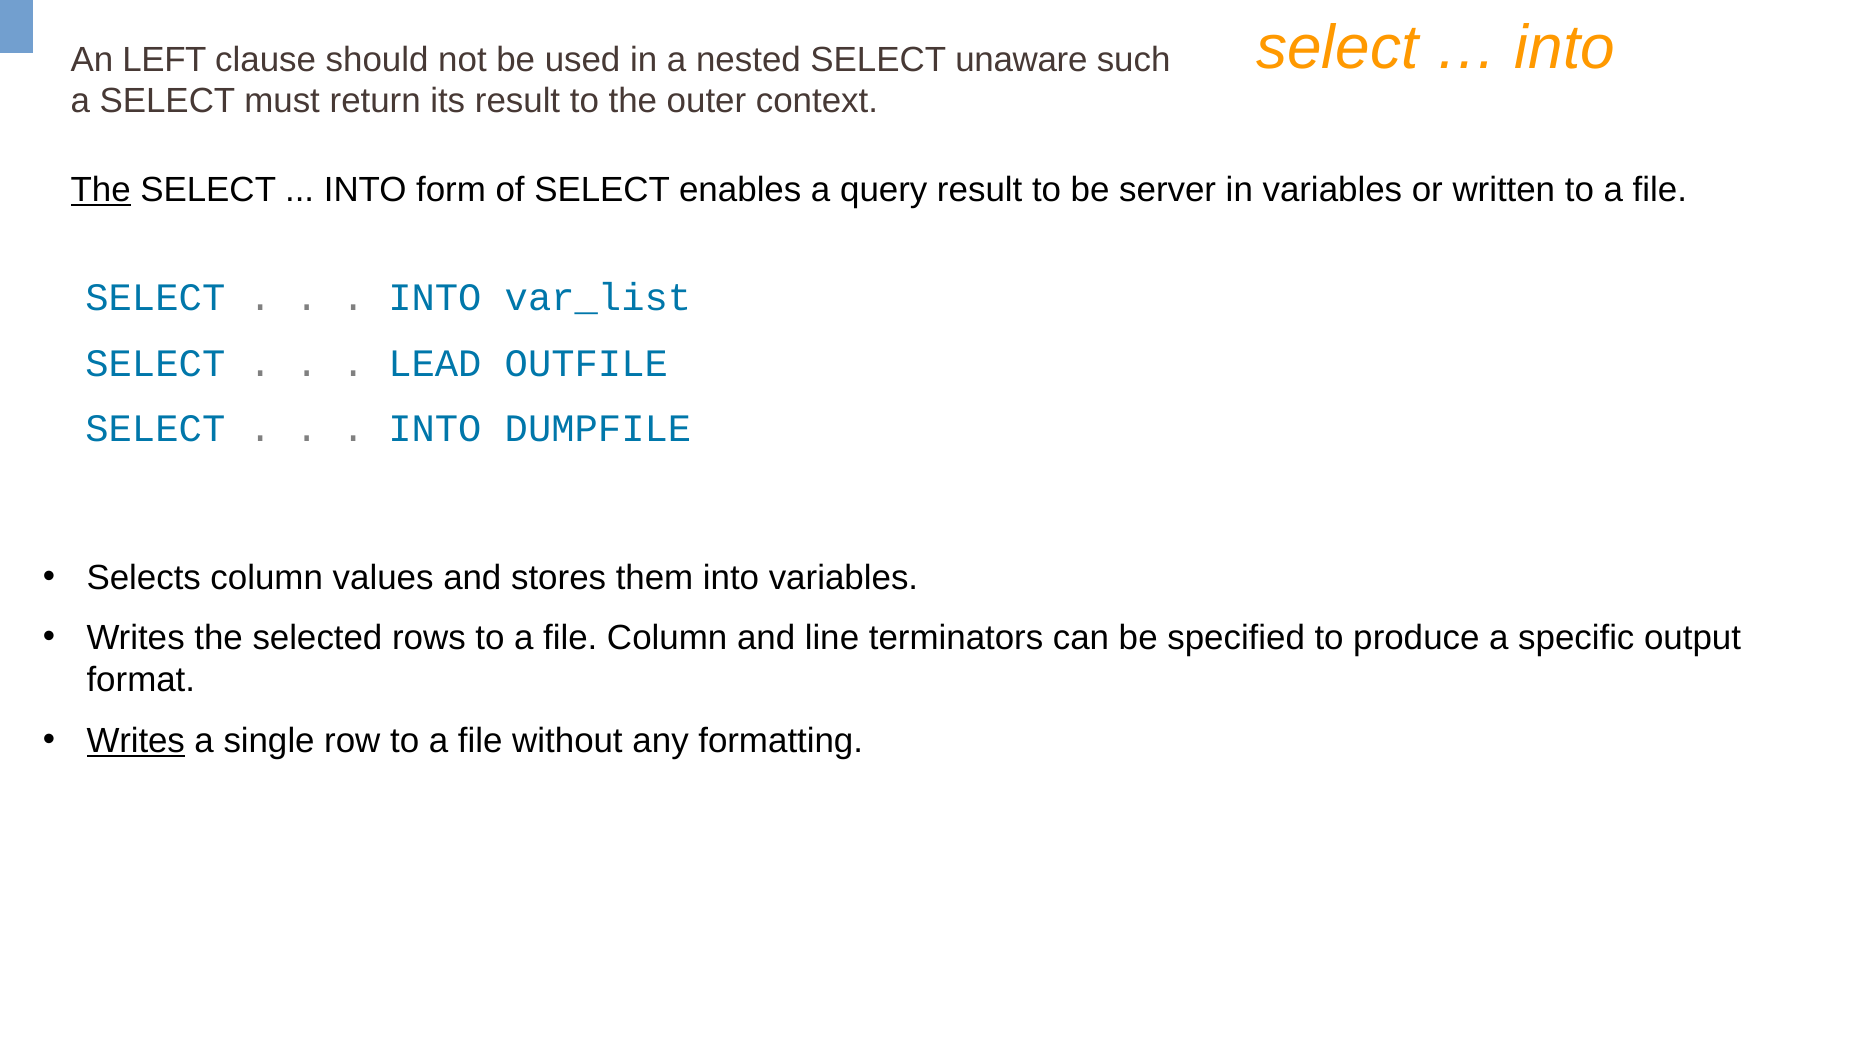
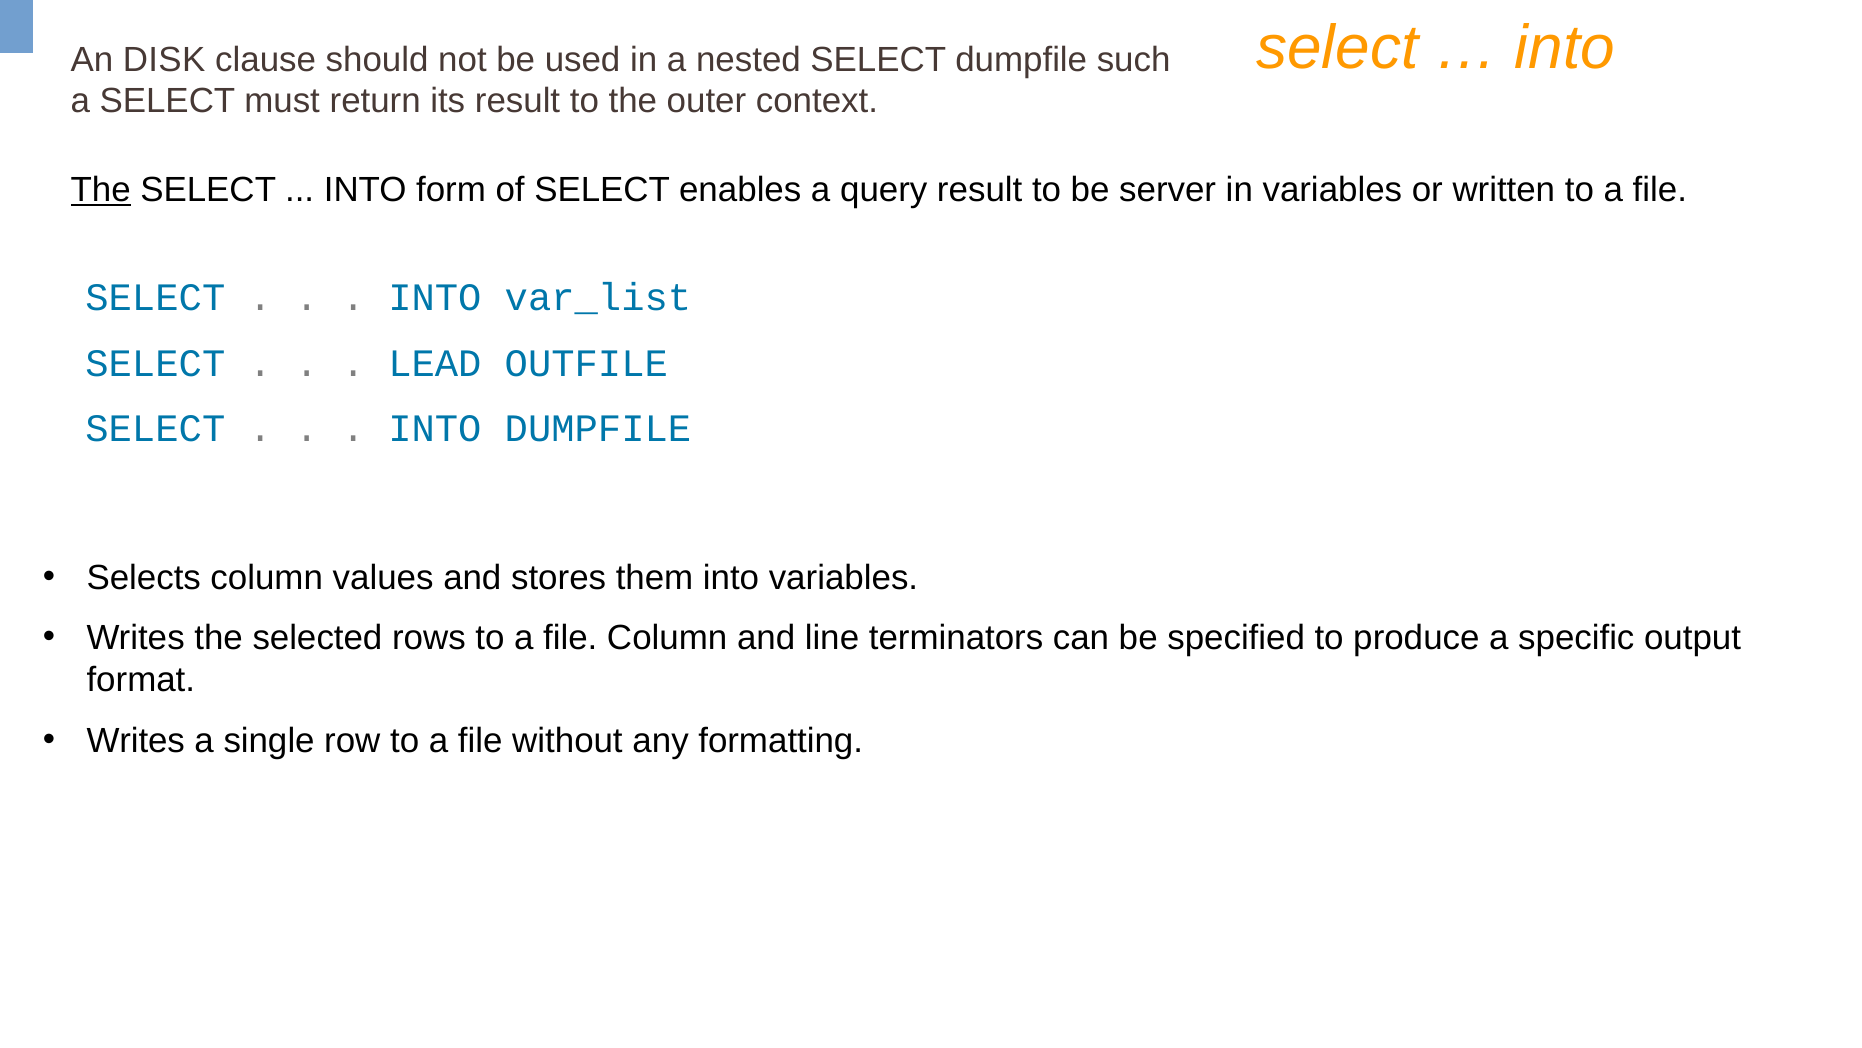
LEFT: LEFT -> DISK
SELECT unaware: unaware -> dumpfile
Writes at (136, 740) underline: present -> none
